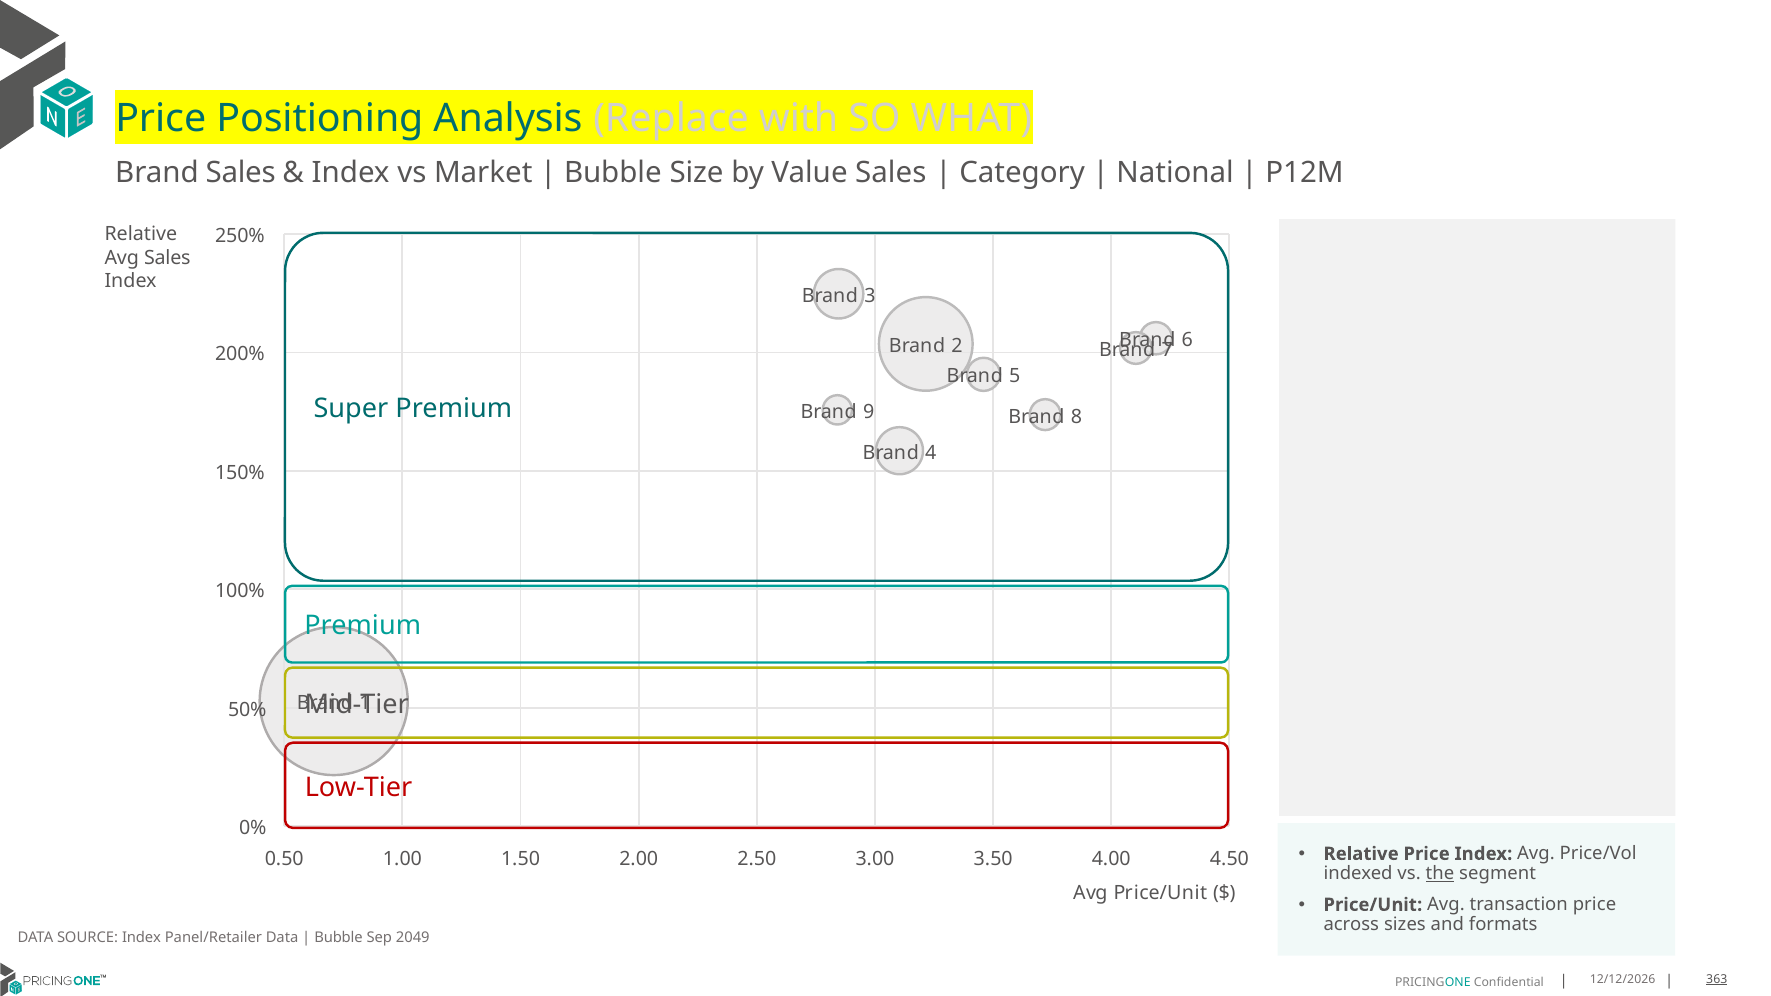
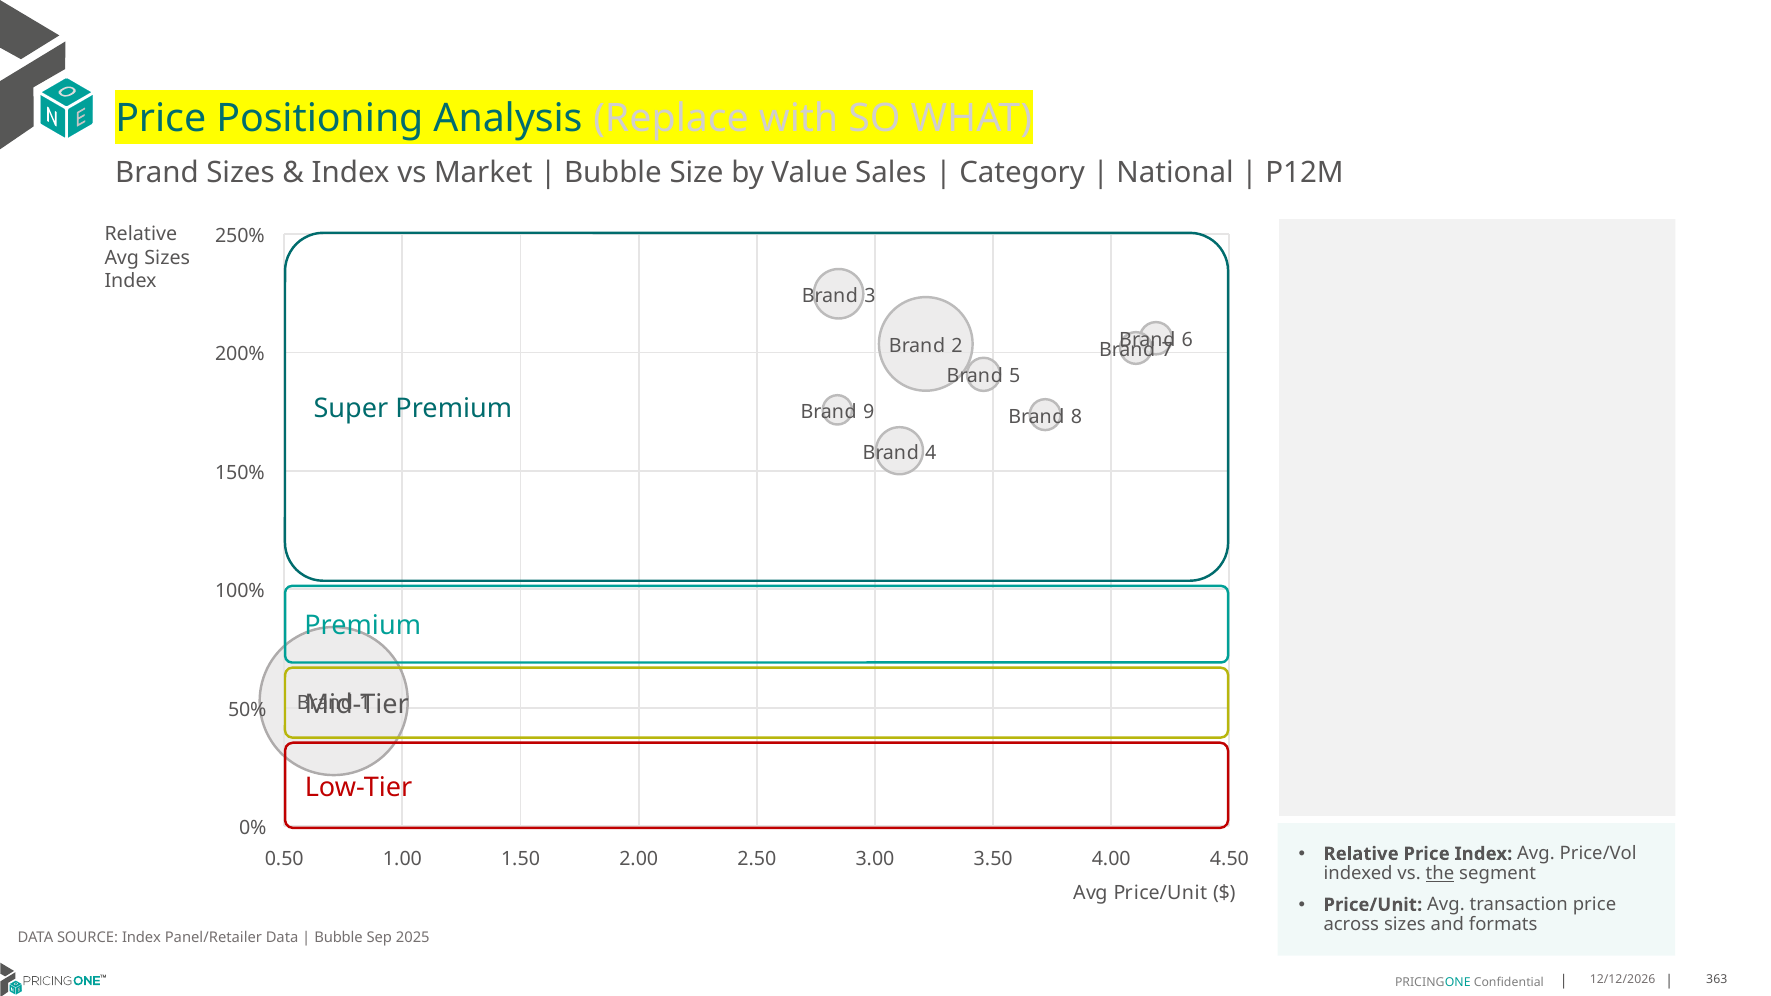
Brand Sales: Sales -> Sizes
Avg Sales: Sales -> Sizes
2049: 2049 -> 2025
363 underline: present -> none
